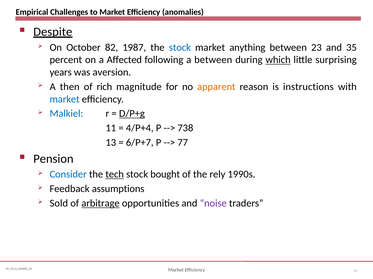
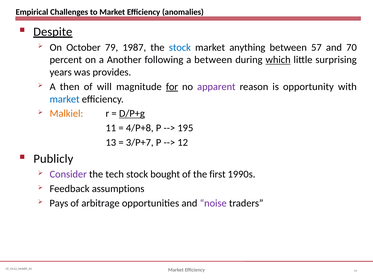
82: 82 -> 79
23: 23 -> 57
35: 35 -> 70
Affected: Affected -> Another
aversion: aversion -> provides
rich: rich -> will
for underline: none -> present
apparent colour: orange -> purple
instructions: instructions -> opportunity
Malkiel colour: blue -> orange
4/P+4: 4/P+4 -> 4/P+8
738: 738 -> 195
6/P+7: 6/P+7 -> 3/P+7
77: 77 -> 12
Pension: Pension -> Publicly
Consider colour: blue -> purple
tech underline: present -> none
rely: rely -> first
Sold: Sold -> Pays
arbitrage underline: present -> none
